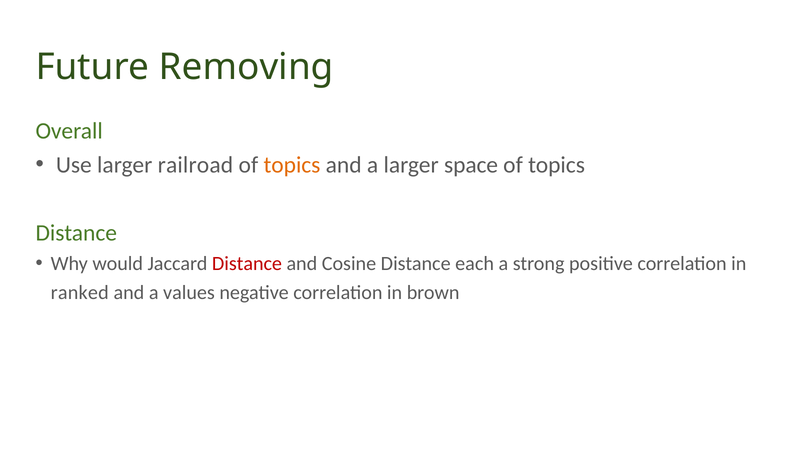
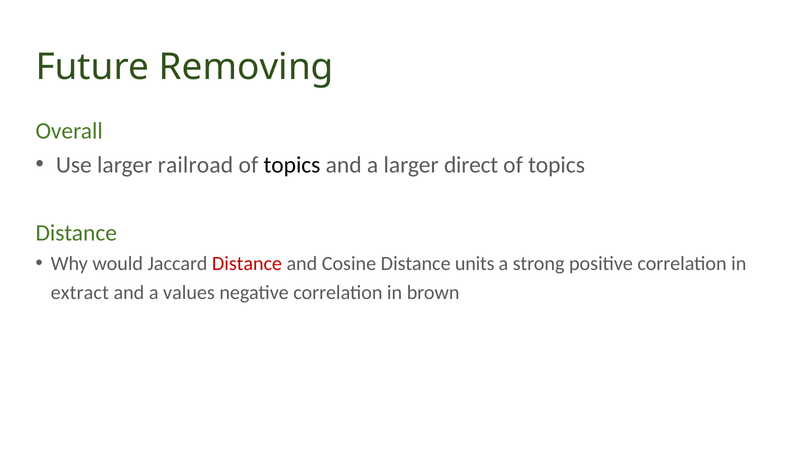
topics at (292, 165) colour: orange -> black
space: space -> direct
each: each -> units
ranked: ranked -> extract
